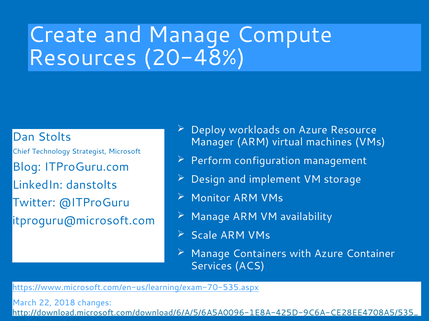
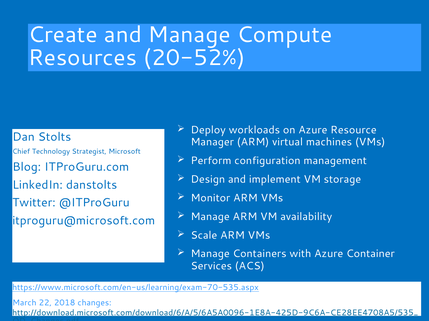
20-48%: 20-48% -> 20-52%
